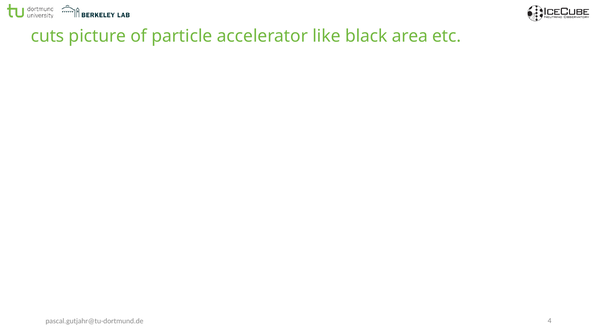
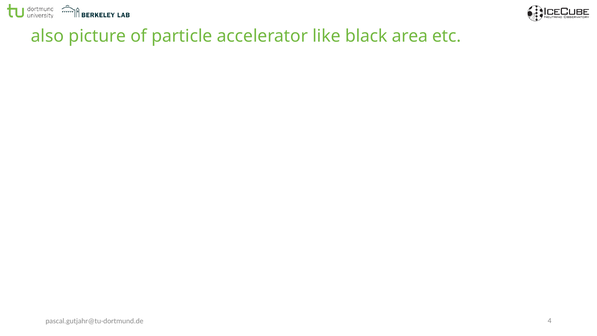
cuts: cuts -> also
